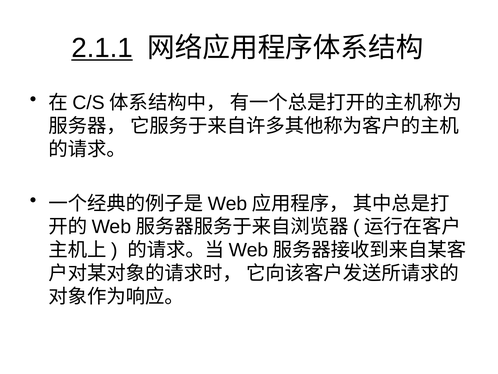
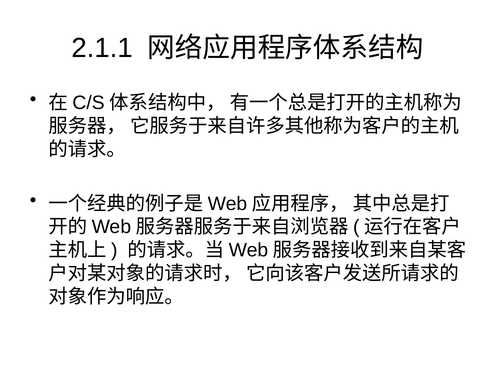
2.1.1 underline: present -> none
